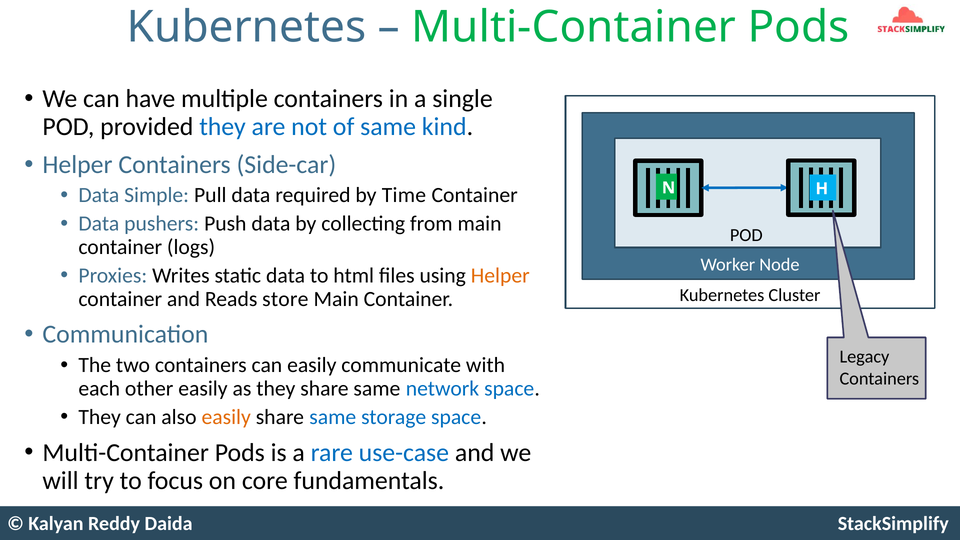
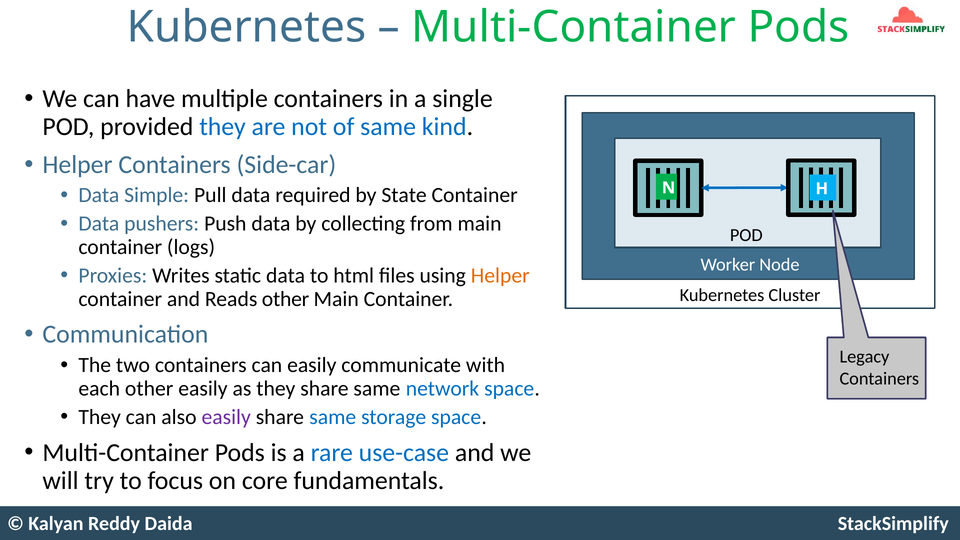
Time: Time -> State
Reads store: store -> other
easily at (226, 417) colour: orange -> purple
